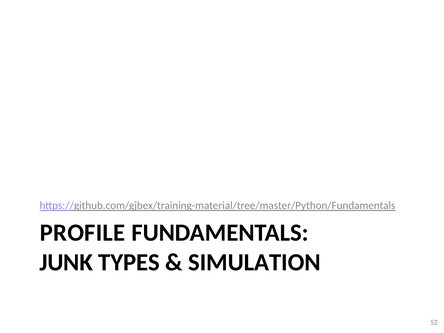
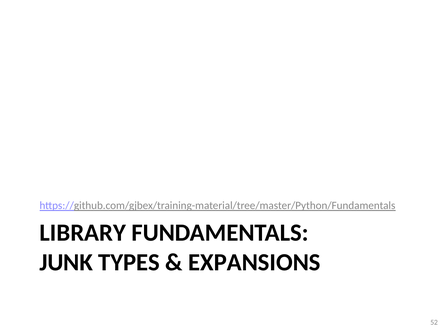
PROFILE: PROFILE -> LIBRARY
SIMULATION: SIMULATION -> EXPANSIONS
